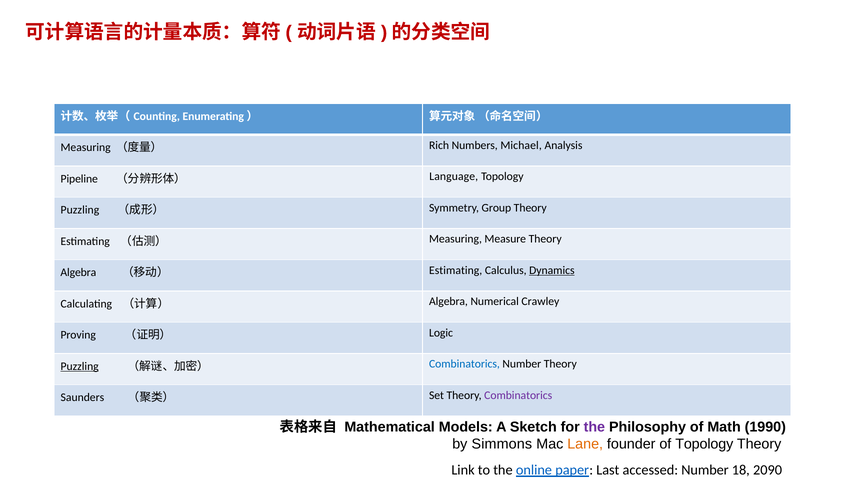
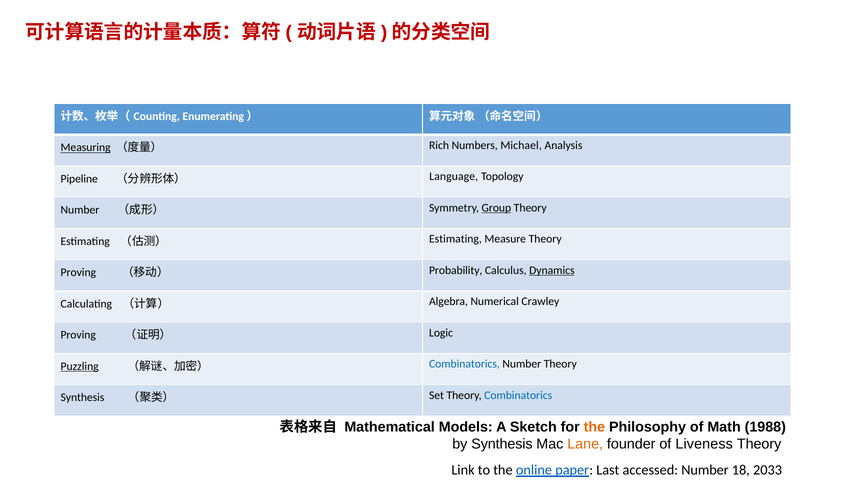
Measuring at (86, 148) underline: none -> present
Puzzling at (80, 210): Puzzling -> Number
Group underline: none -> present
Measuring at (455, 239): Measuring -> Estimating
Algebra at (78, 273): Algebra -> Proving
Estimating at (456, 271): Estimating -> Probability
Saunders at (82, 398): Saunders -> Synthesis
Combinatorics at (518, 396) colour: purple -> blue
the at (594, 427) colour: purple -> orange
1990: 1990 -> 1988
by Simmons: Simmons -> Synthesis
of Topology: Topology -> Liveness
2090: 2090 -> 2033
